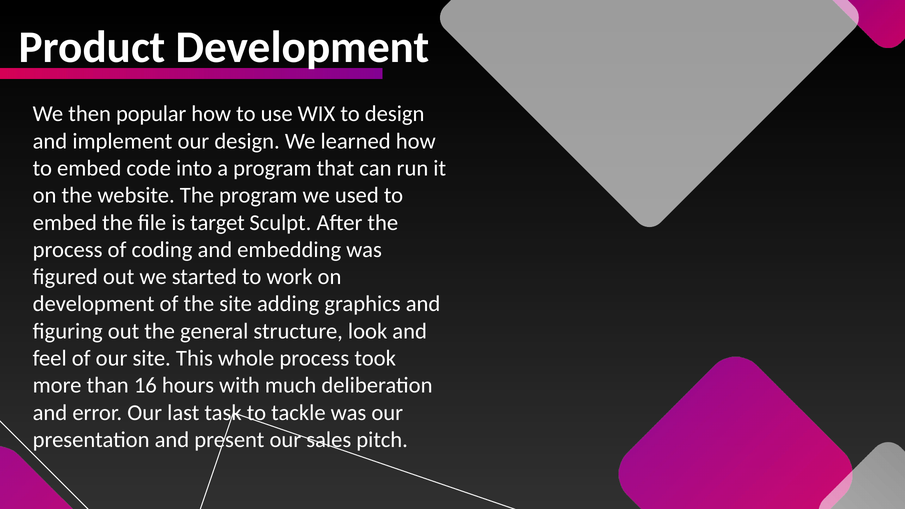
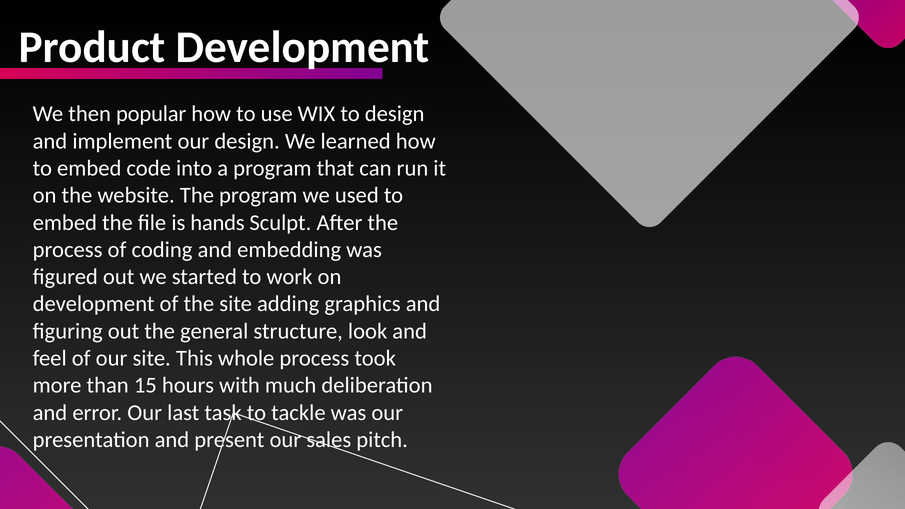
target: target -> hands
16: 16 -> 15
